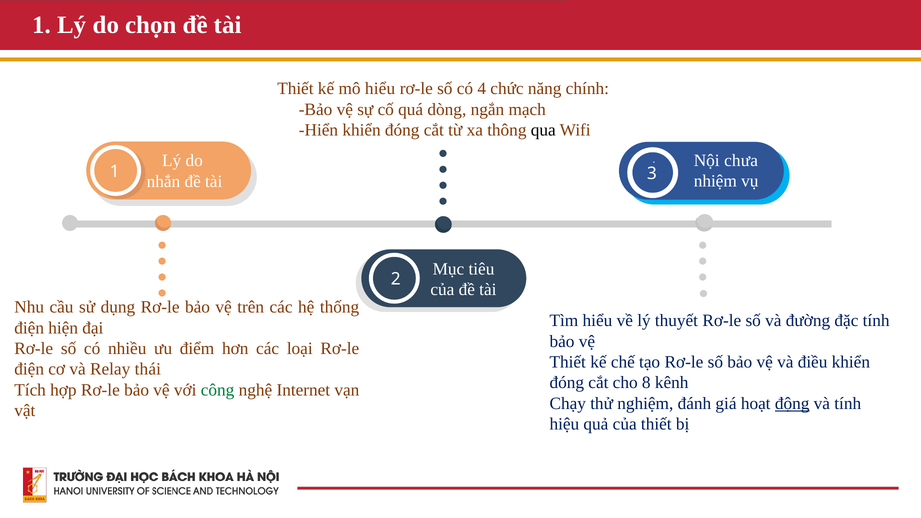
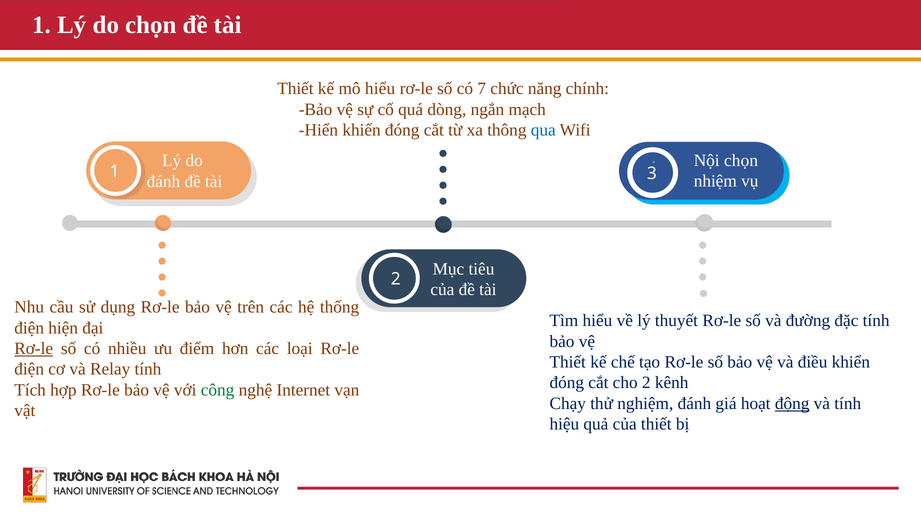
4: 4 -> 7
qua colour: black -> blue
Nội chưa: chưa -> chọn
nhắn at (163, 181): nhắn -> đánh
Rơ-le at (34, 349) underline: none -> present
Relay thái: thái -> tính
cho 8: 8 -> 2
